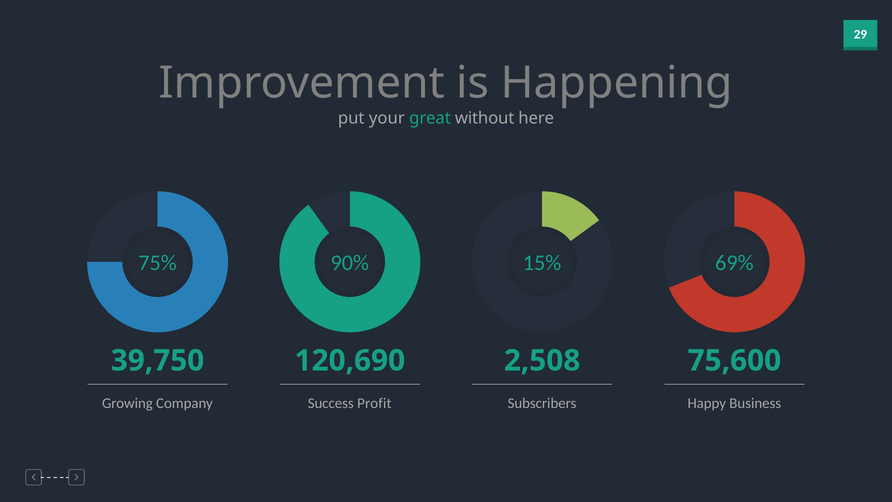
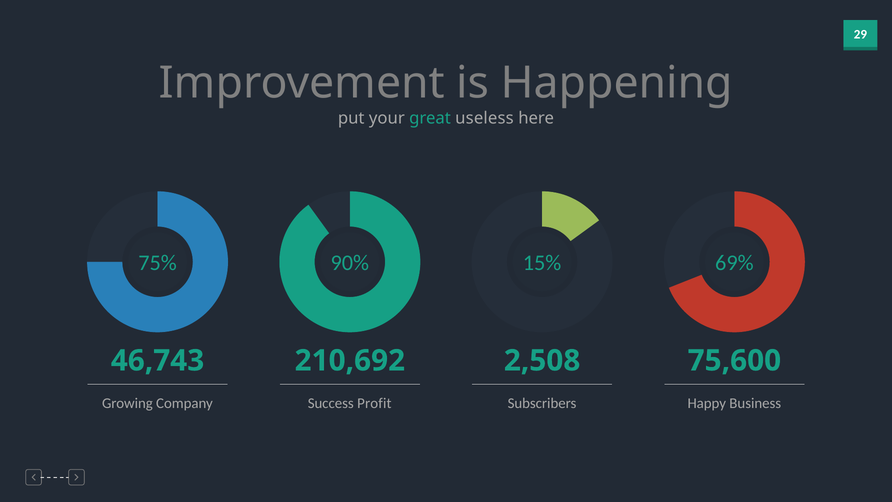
without: without -> useless
39,750: 39,750 -> 46,743
120,690: 120,690 -> 210,692
